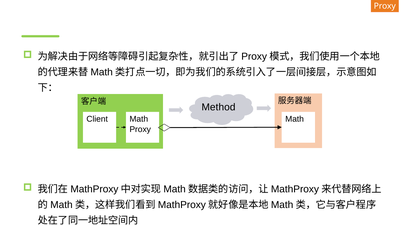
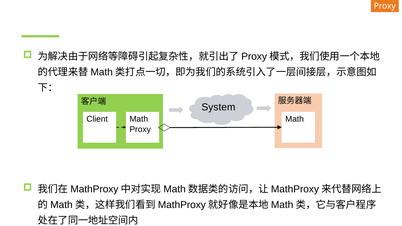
Method: Method -> System
